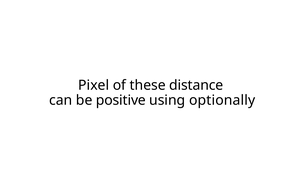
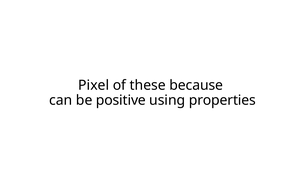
distance: distance -> because
optionally: optionally -> properties
